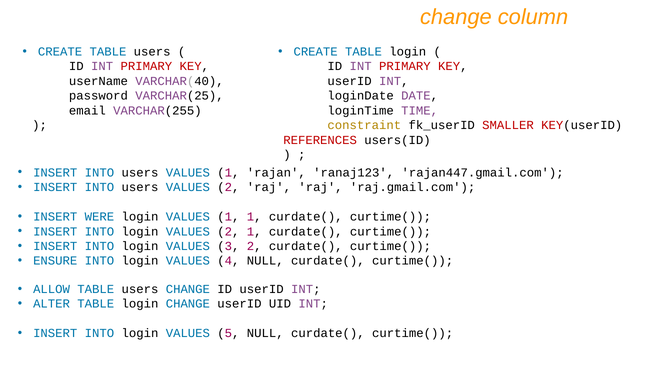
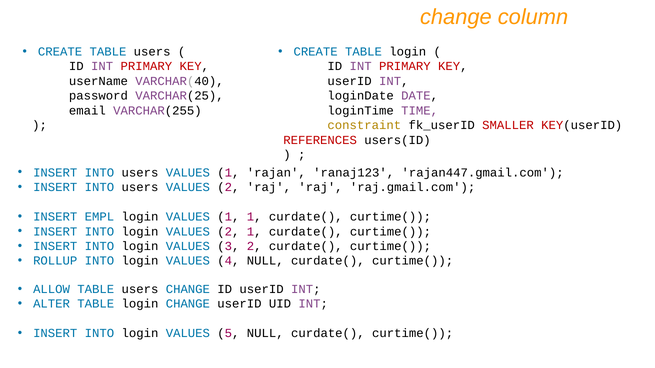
WERE: WERE -> EMPL
ENSURE: ENSURE -> ROLLUP
